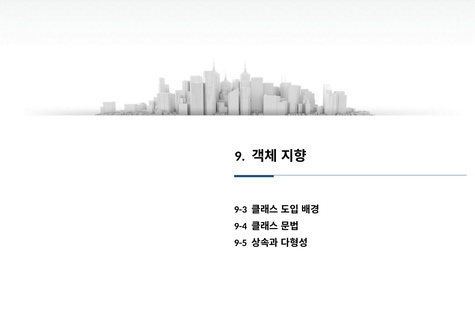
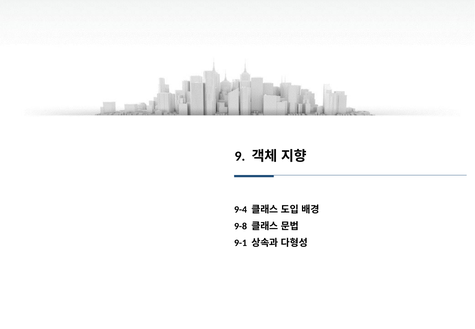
9-3: 9-3 -> 9-4
9-4: 9-4 -> 9-8
9-5: 9-5 -> 9-1
